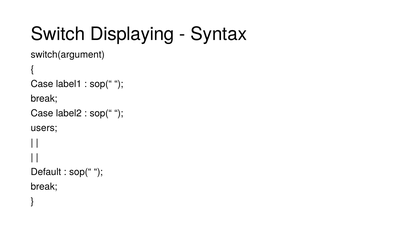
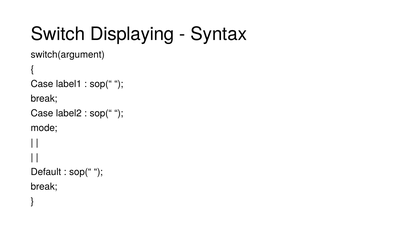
users: users -> mode
